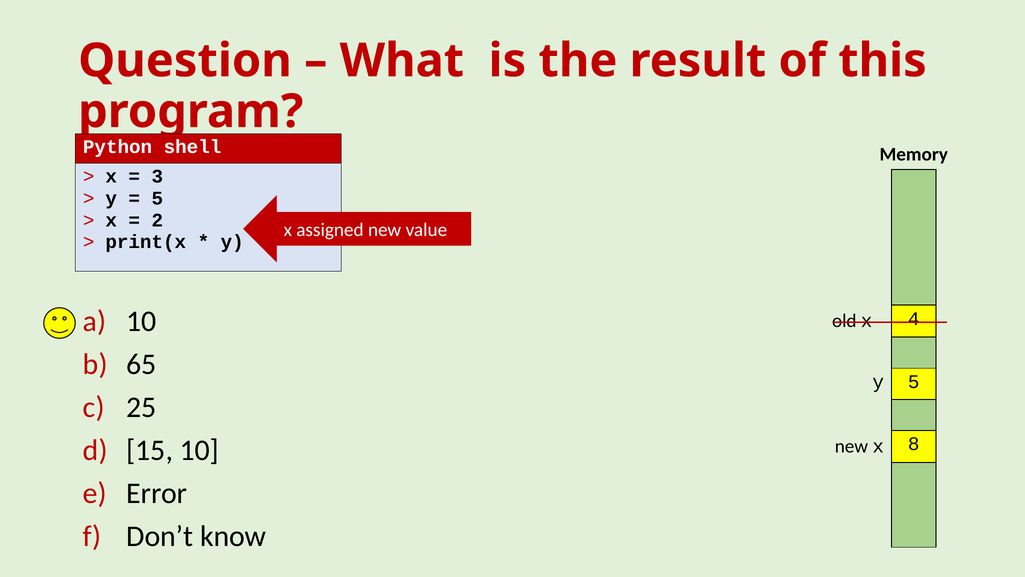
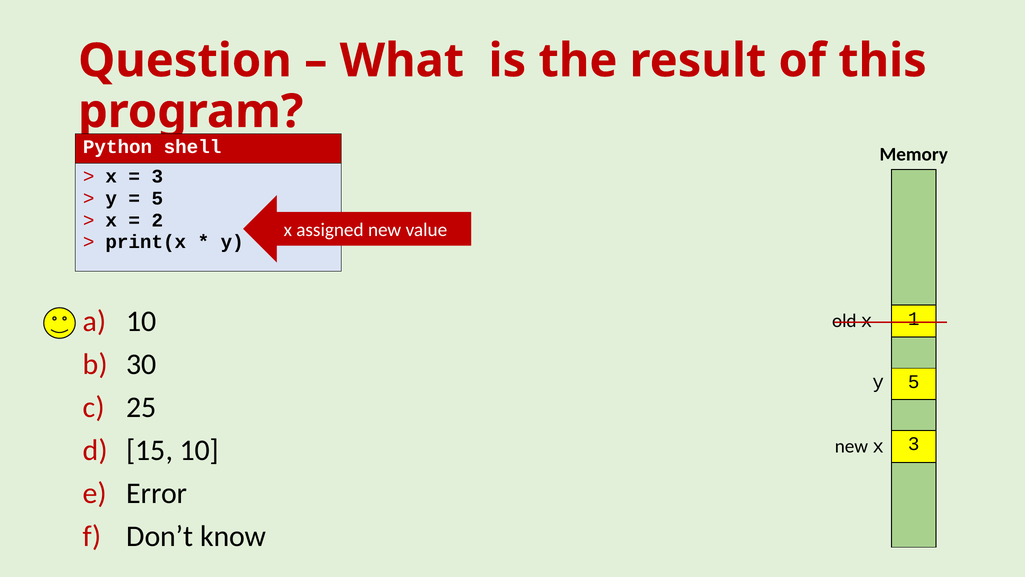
4: 4 -> 1
65: 65 -> 30
x 8: 8 -> 3
